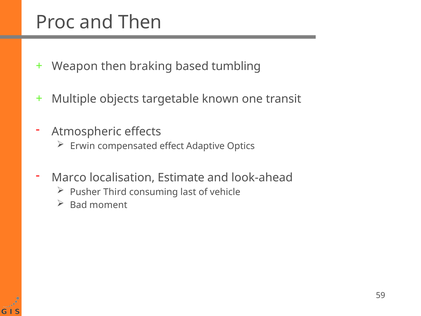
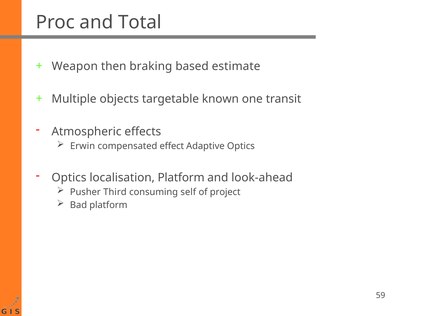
and Then: Then -> Total
tumbling: tumbling -> estimate
Marco at (69, 177): Marco -> Optics
localisation Estimate: Estimate -> Platform
last: last -> self
vehicle: vehicle -> project
Bad moment: moment -> platform
